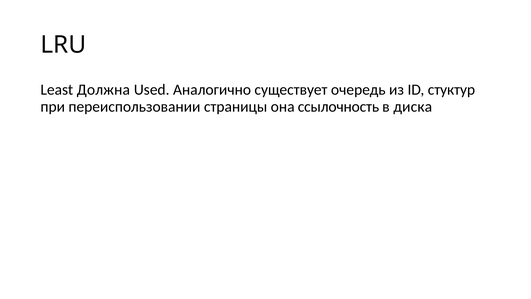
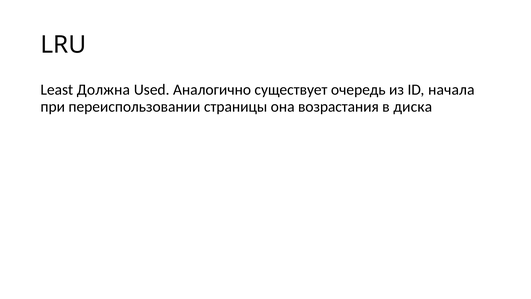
стуктур: стуктур -> начала
ссылочность: ссылочность -> возрастания
